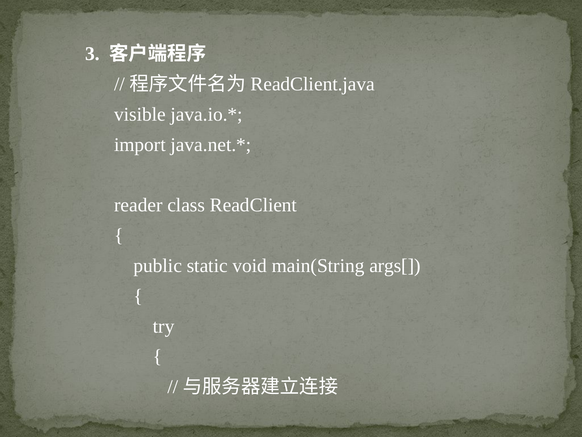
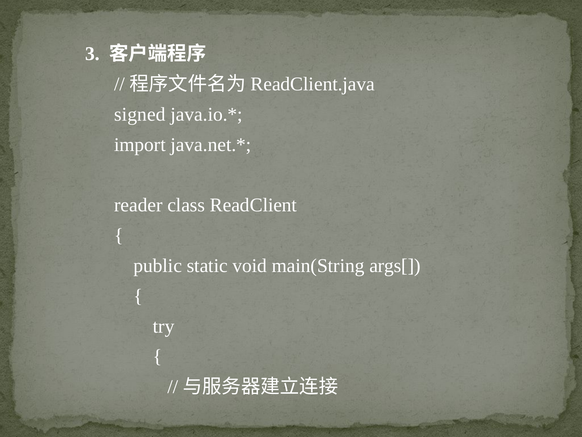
visible: visible -> signed
